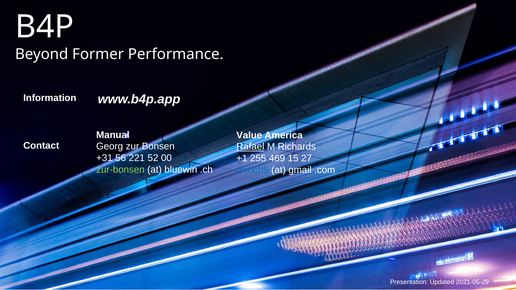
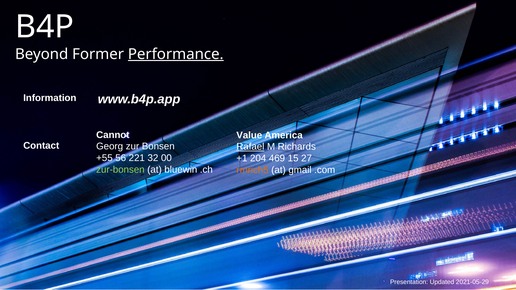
Performance underline: none -> present
Manual: Manual -> Cannot
+31: +31 -> +55
52: 52 -> 32
255: 255 -> 204
rmrich5 colour: blue -> orange
